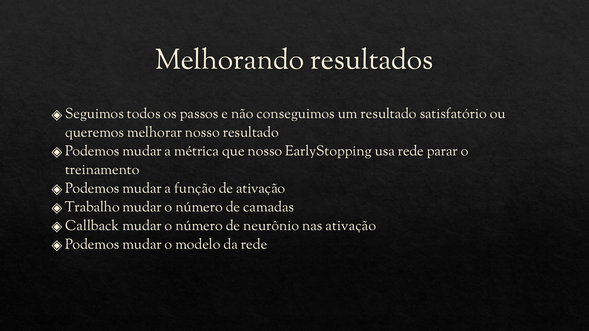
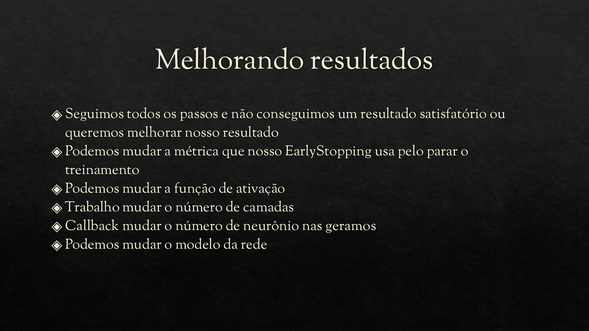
usa rede: rede -> pelo
nas ativação: ativação -> geramos
